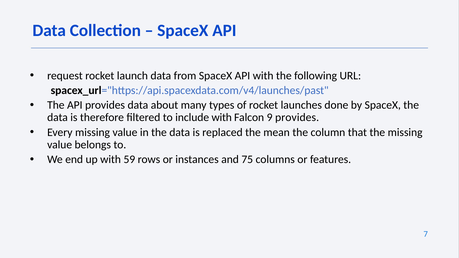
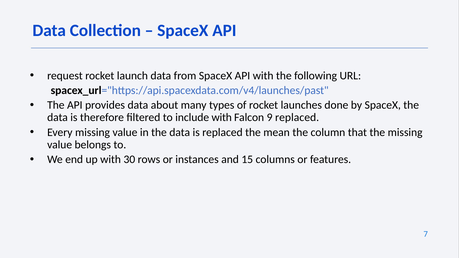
9 provides: provides -> replaced
59: 59 -> 30
75: 75 -> 15
